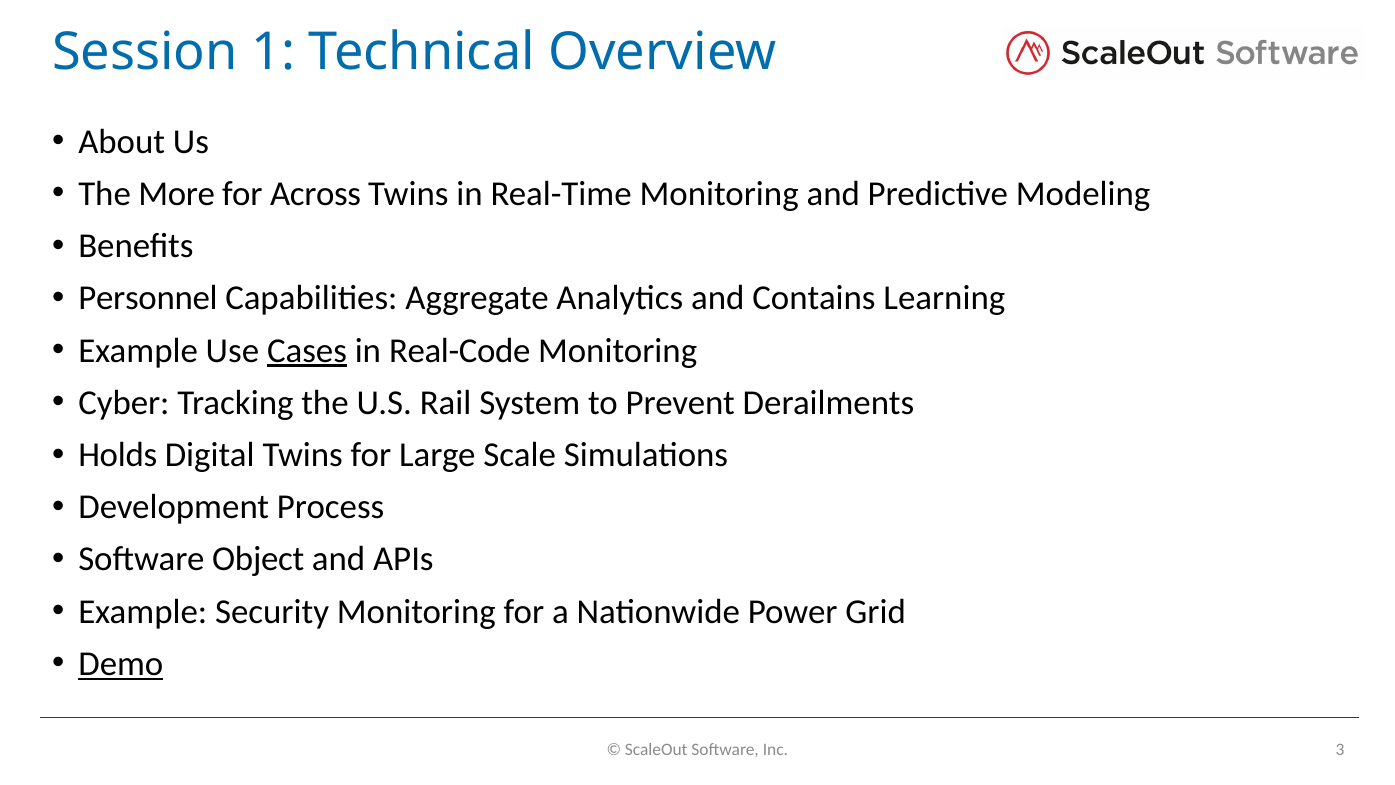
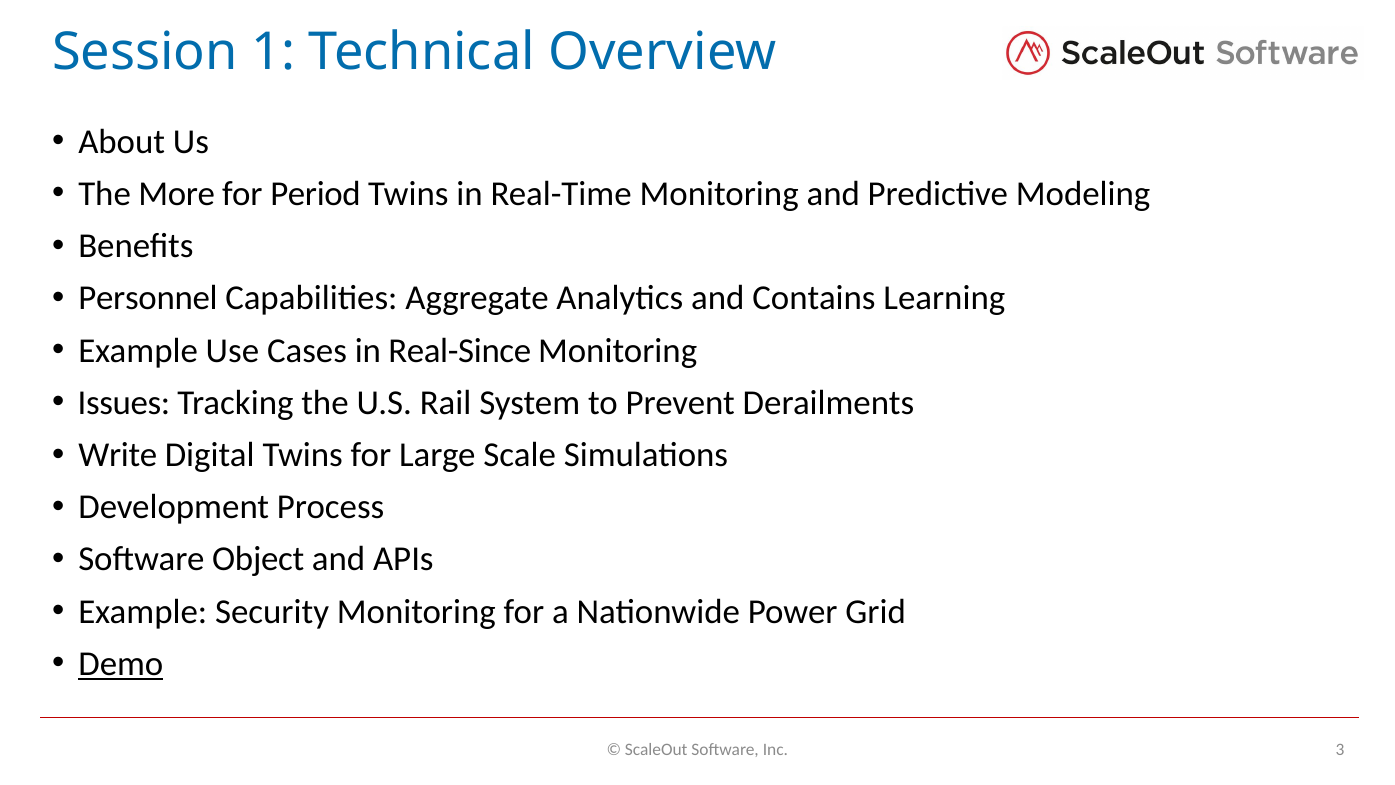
Across: Across -> Period
Cases underline: present -> none
Real-Code: Real-Code -> Real-Since
Cyber: Cyber -> Issues
Holds: Holds -> Write
